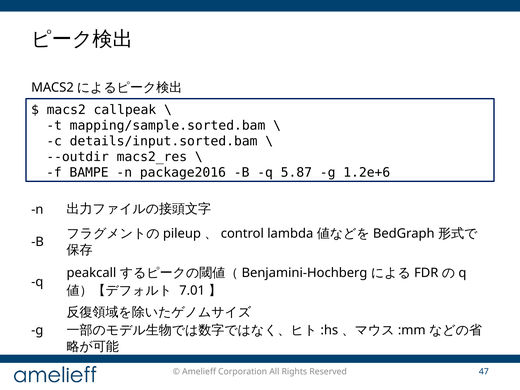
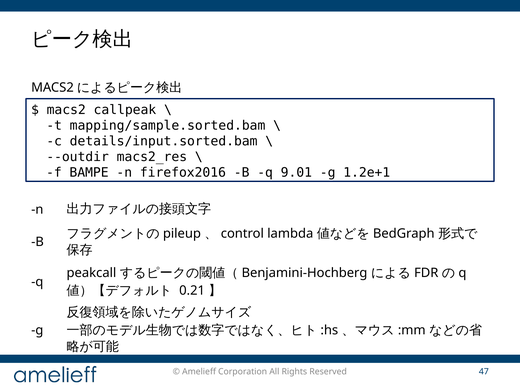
package2016: package2016 -> firefox2016
5.87: 5.87 -> 9.01
1.2e+6: 1.2e+6 -> 1.2e+1
7.01: 7.01 -> 0.21
